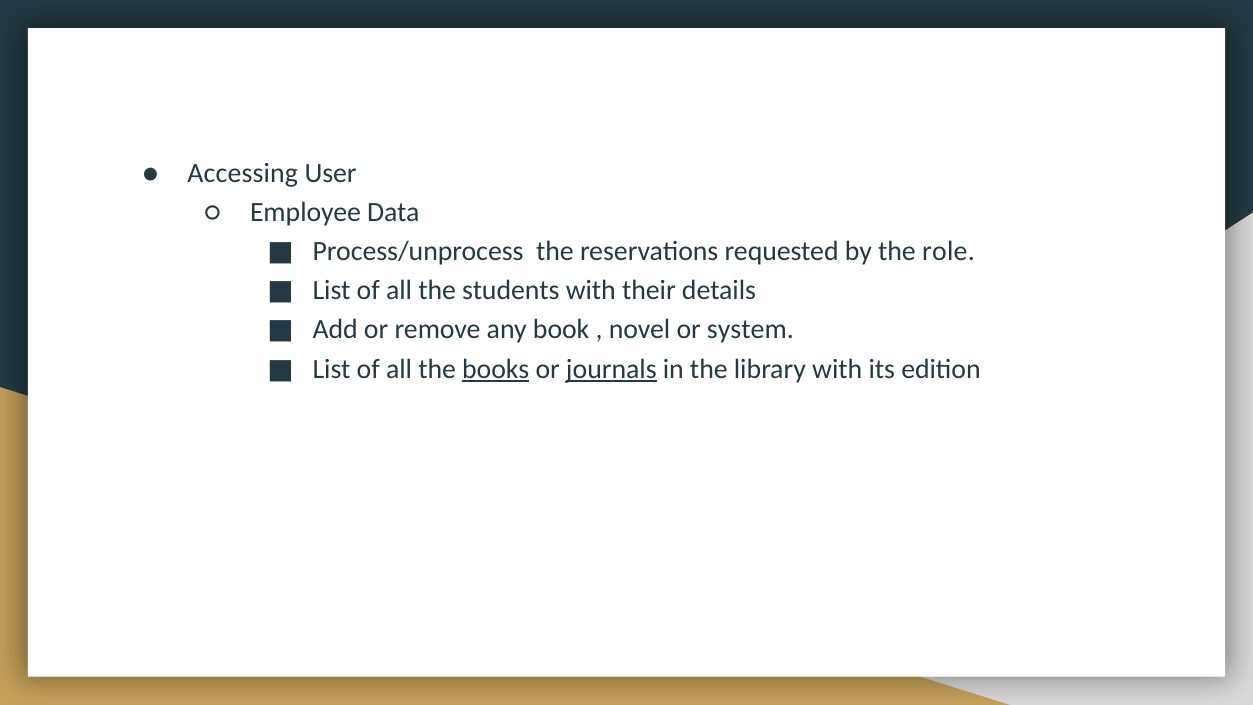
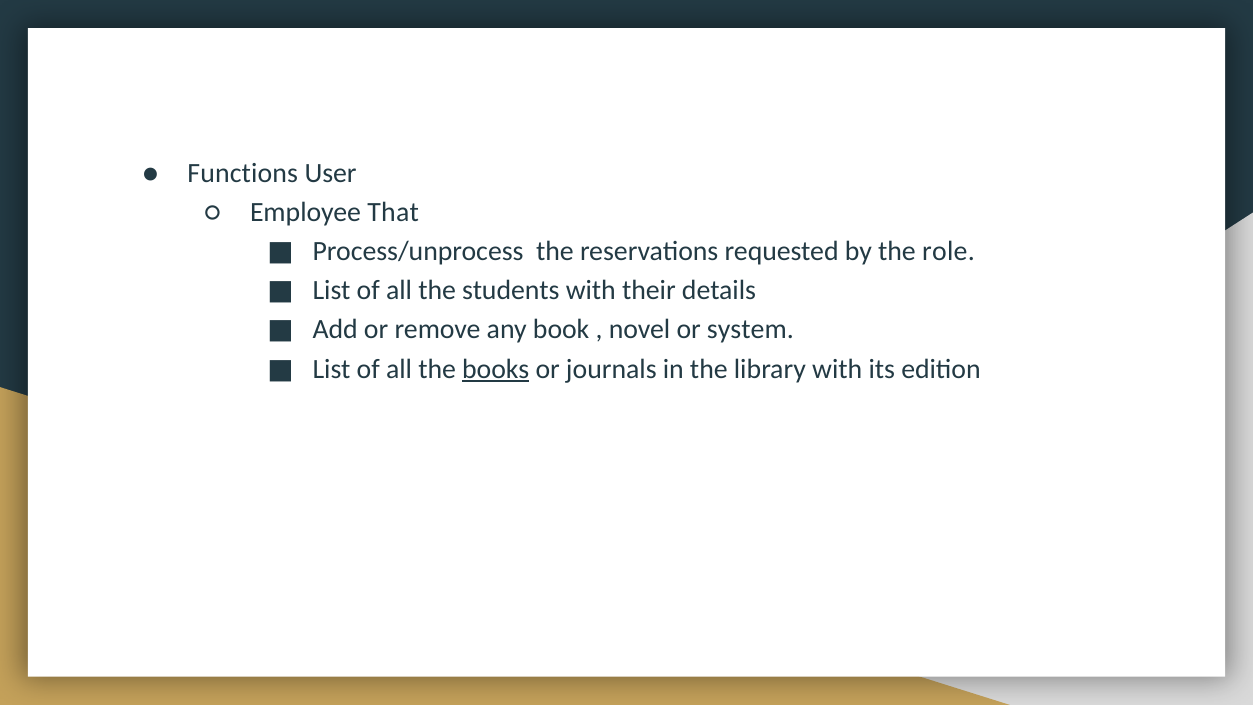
Accessing: Accessing -> Functions
Data: Data -> That
journals underline: present -> none
